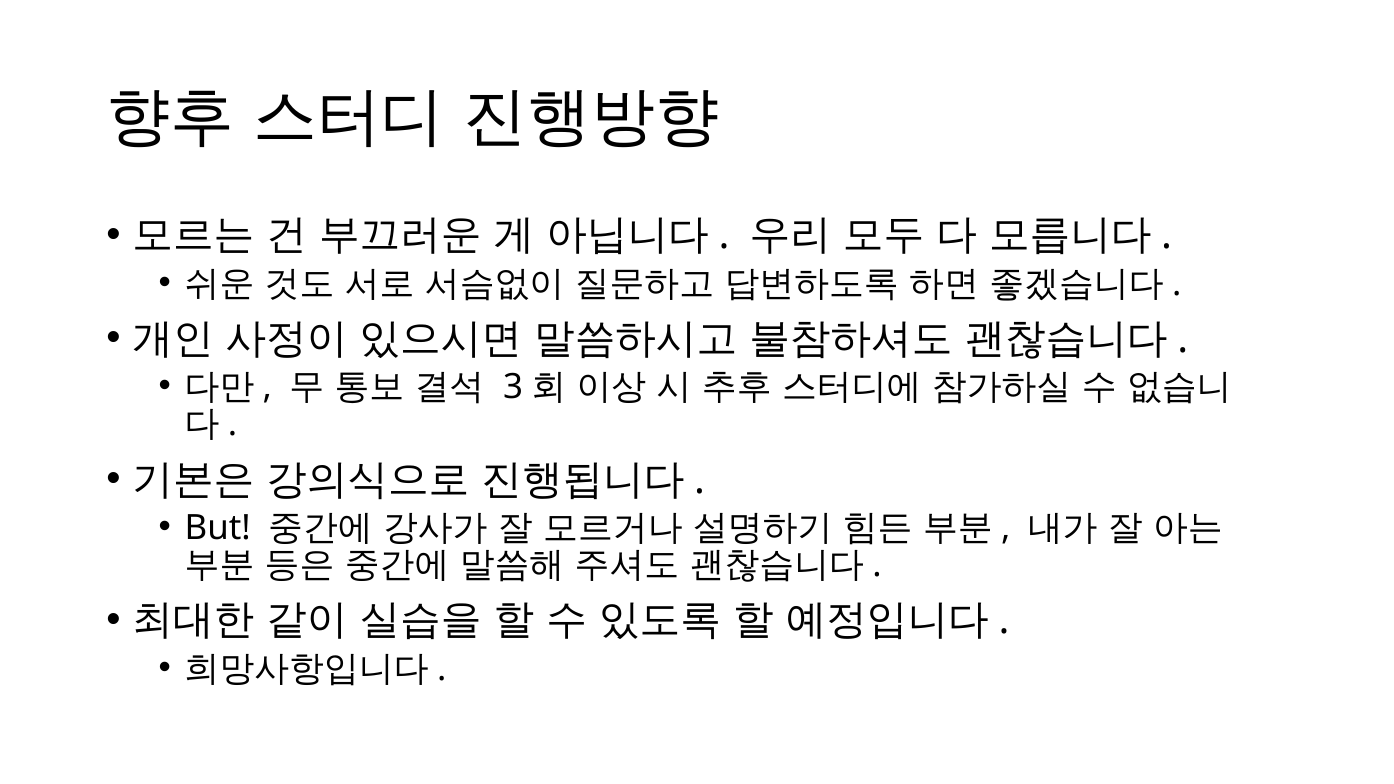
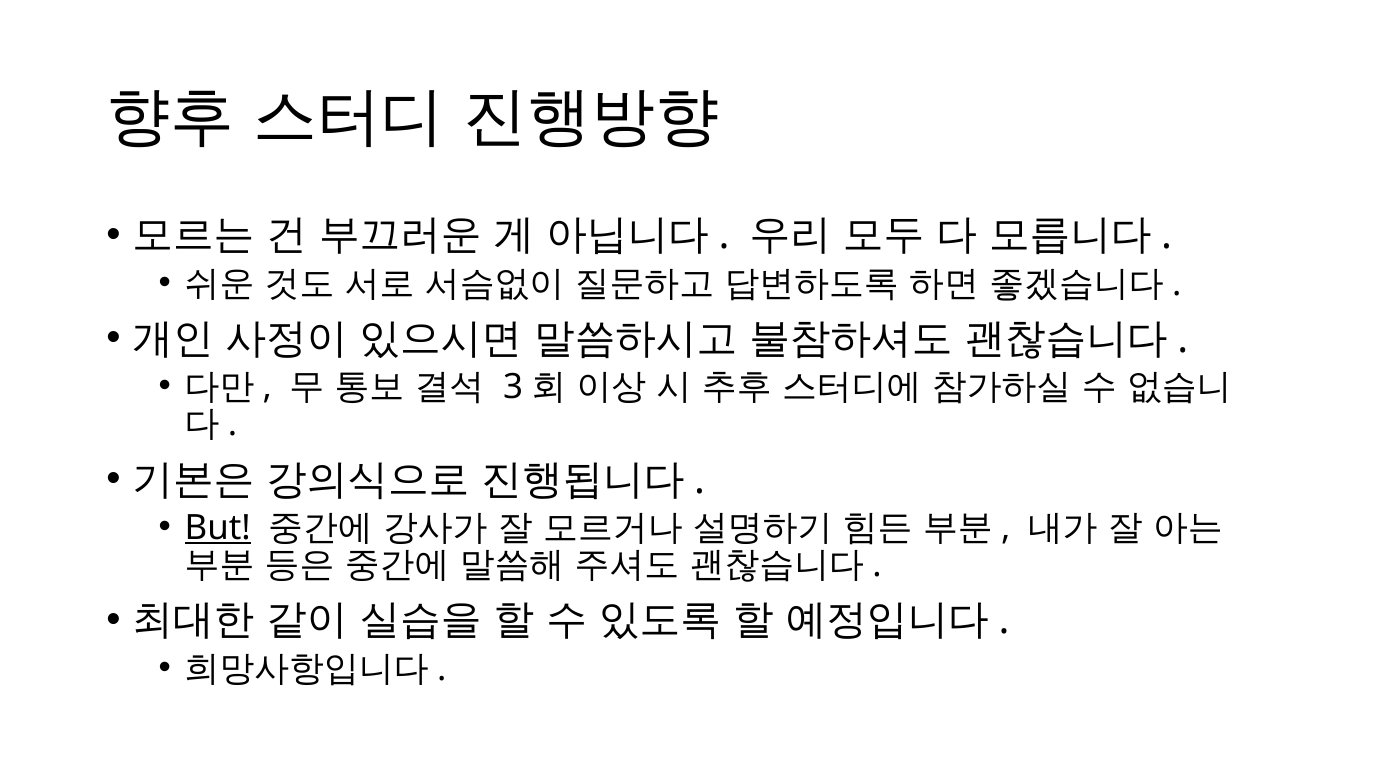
But underline: none -> present
